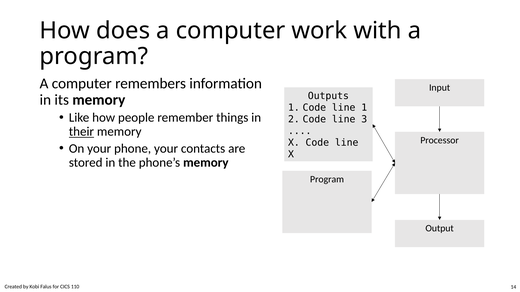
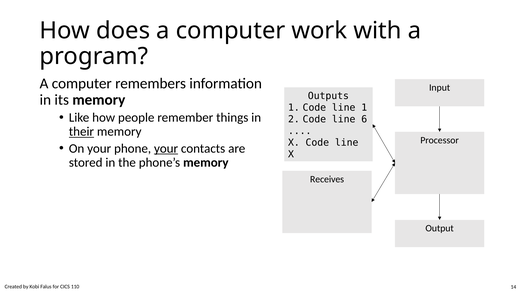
3: 3 -> 6
your at (166, 149) underline: none -> present
Program at (327, 180): Program -> Receives
